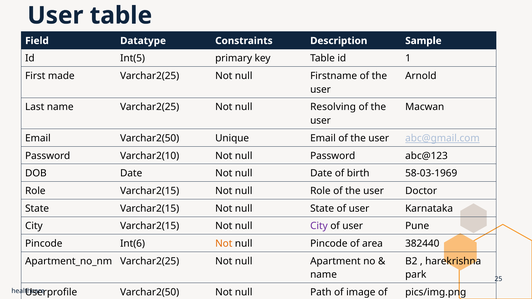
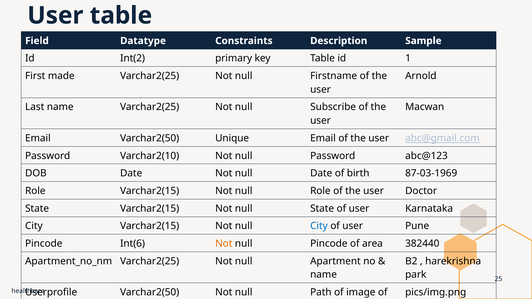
Int(5: Int(5 -> Int(2
Resolving: Resolving -> Subscribe
58-03-1969: 58-03-1969 -> 87-03-1969
City at (319, 226) colour: purple -> blue
